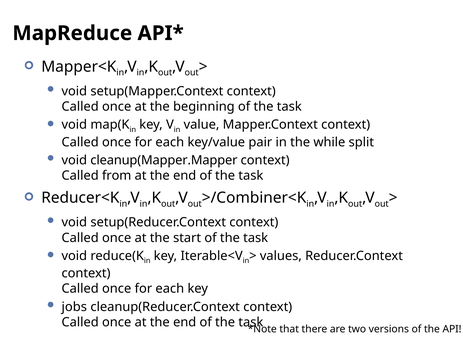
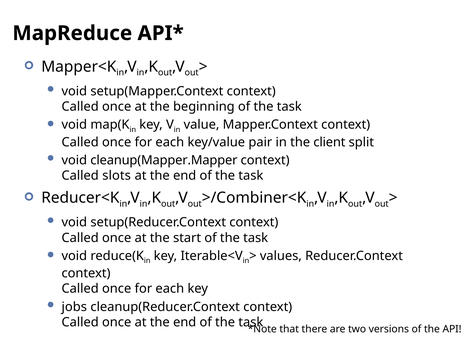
while: while -> client
from: from -> slots
